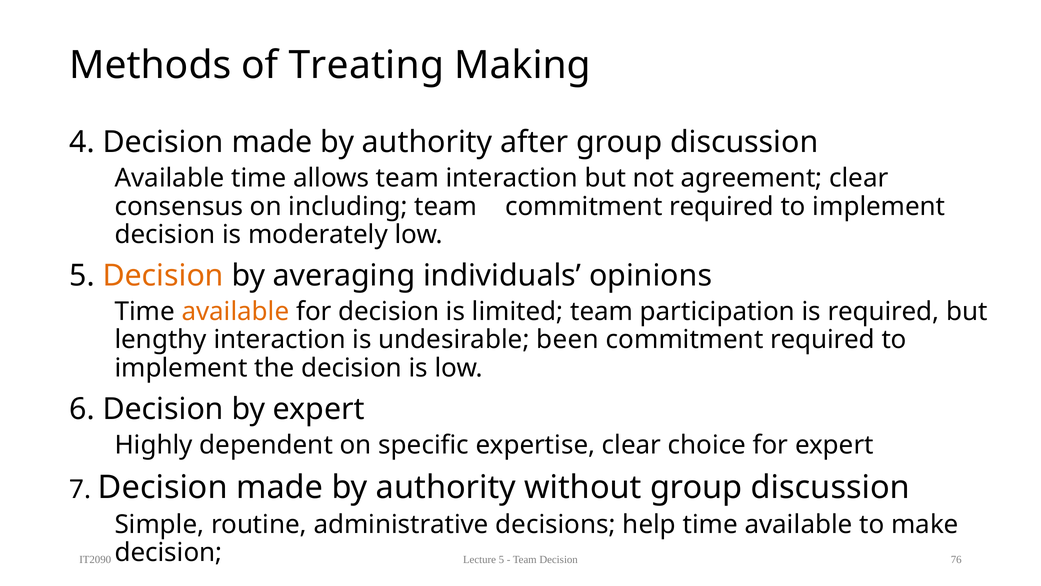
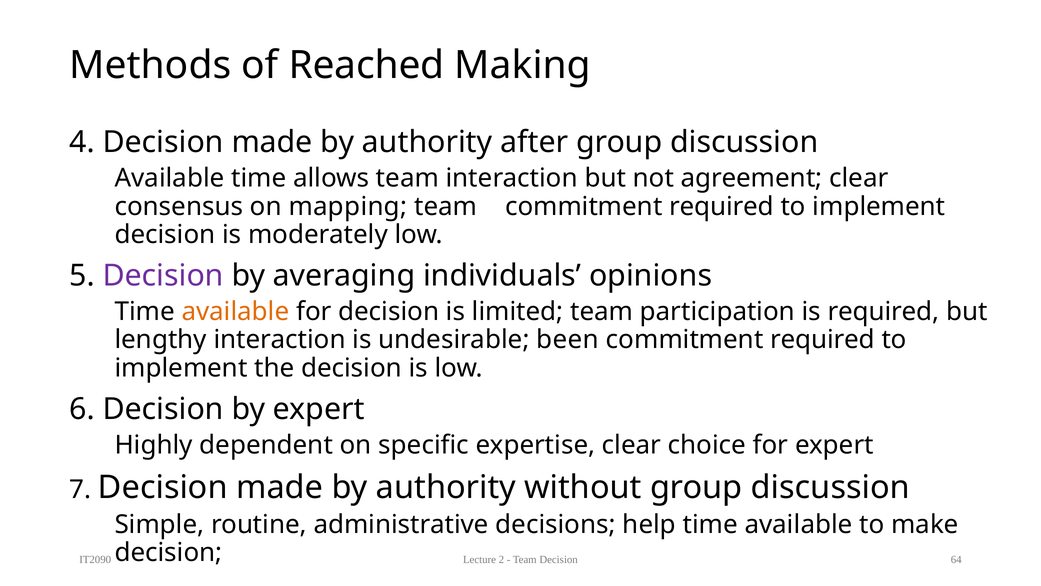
Treating: Treating -> Reached
including: including -> mapping
Decision at (163, 276) colour: orange -> purple
Lecture 5: 5 -> 2
76: 76 -> 64
